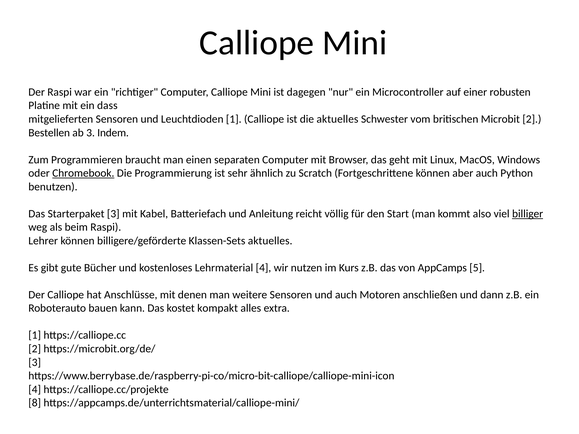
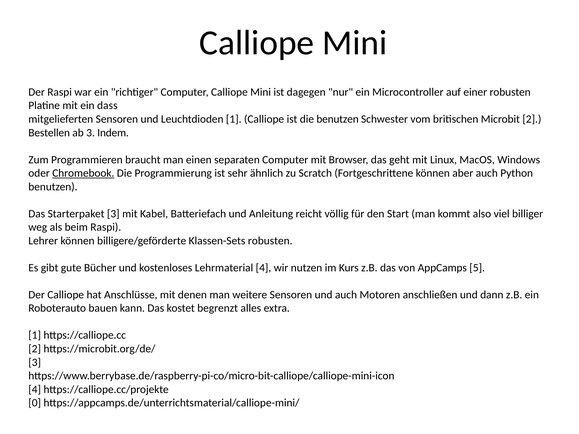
die aktuelles: aktuelles -> benutzen
billiger underline: present -> none
Klassen-Sets aktuelles: aktuelles -> robusten
kompakt: kompakt -> begrenzt
8: 8 -> 0
